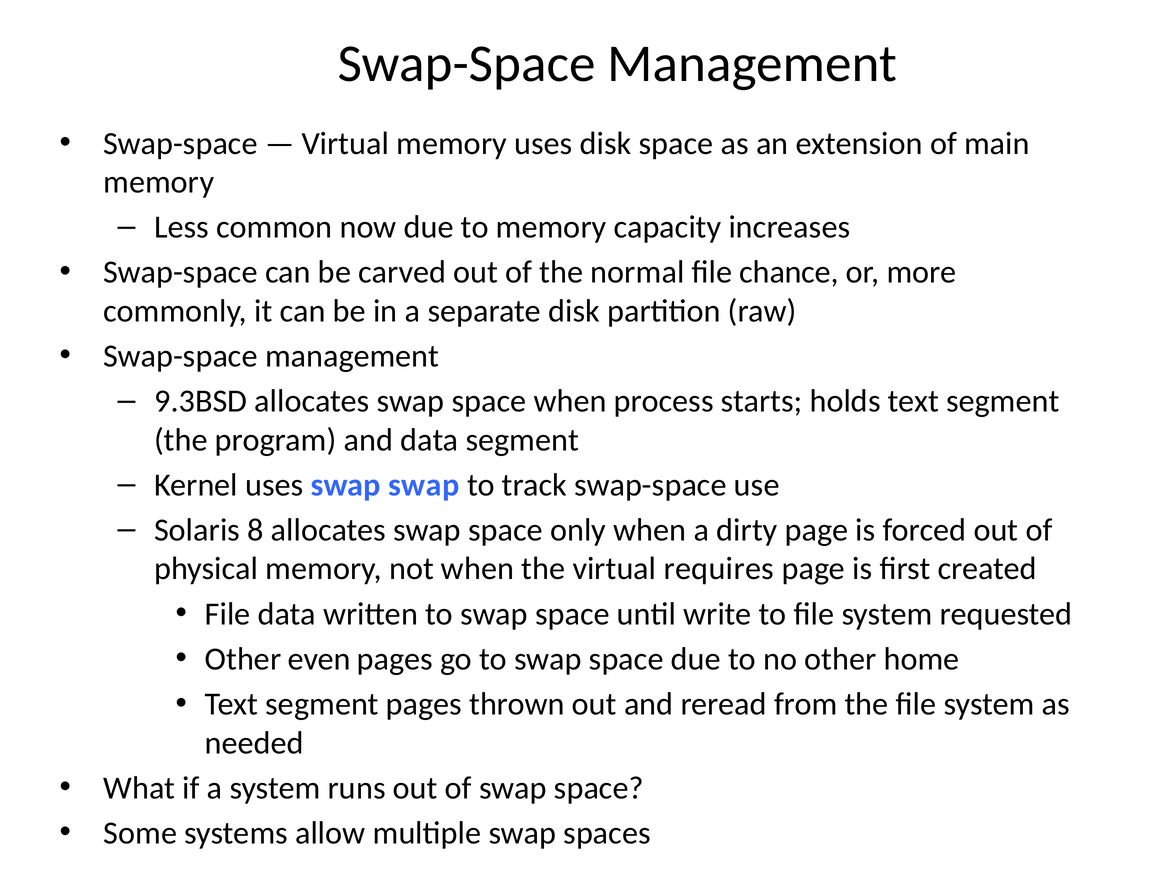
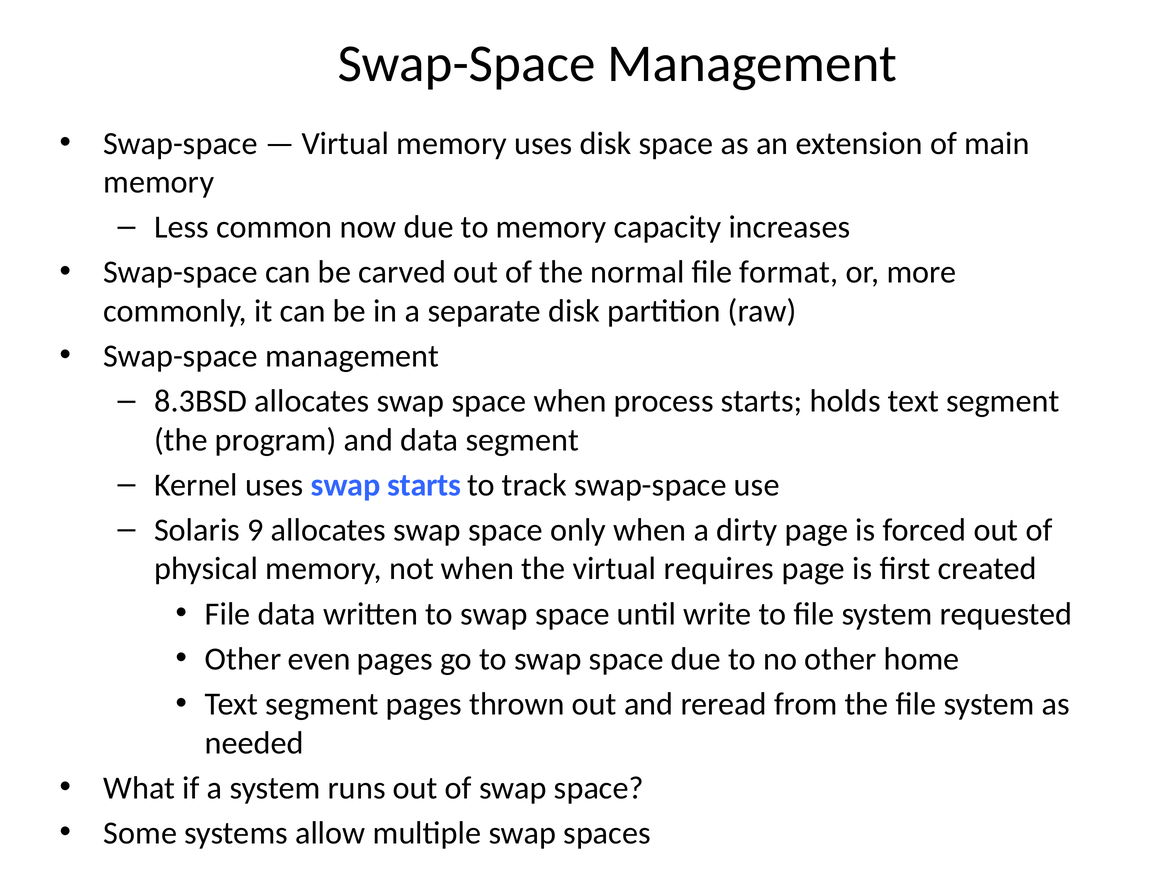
chance: chance -> format
9.3BSD: 9.3BSD -> 8.3BSD
swap swap: swap -> starts
8: 8 -> 9
